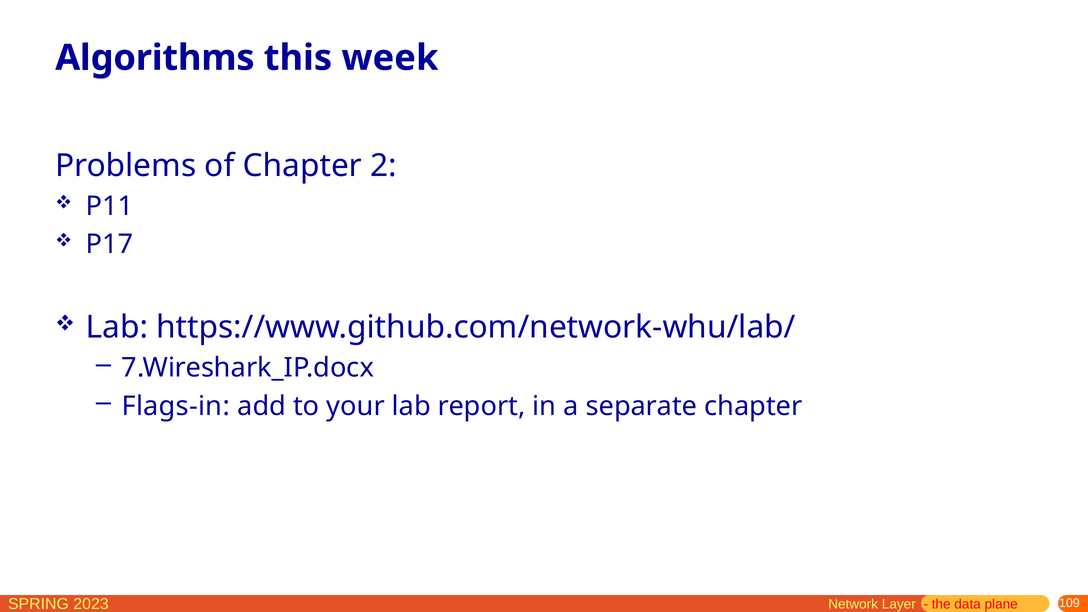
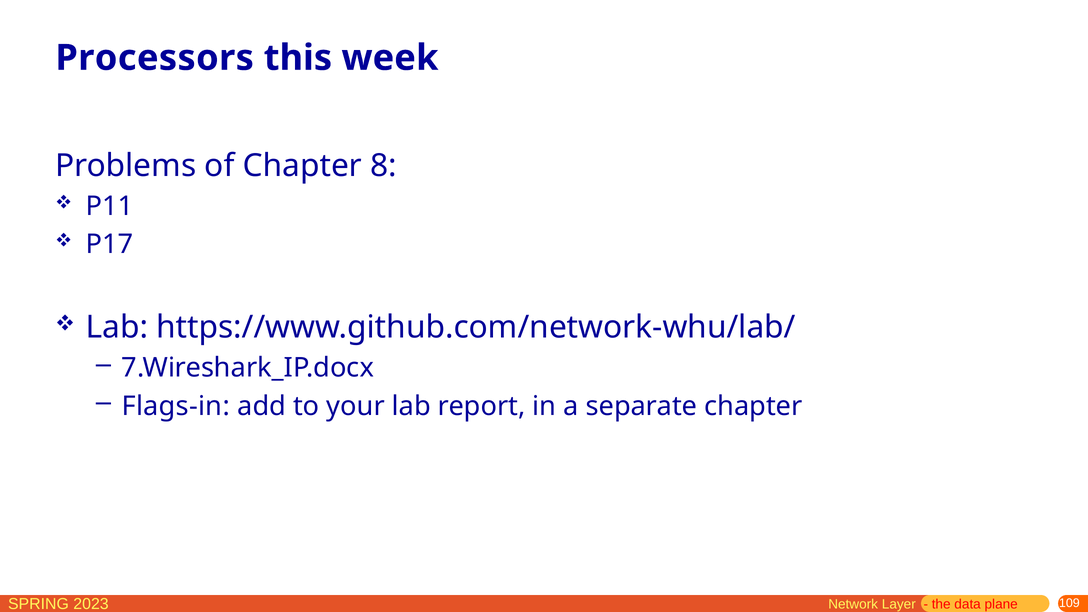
Algorithms: Algorithms -> Processors
2: 2 -> 8
